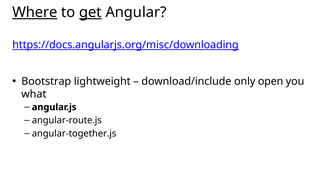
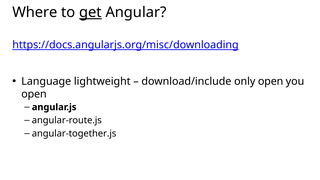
Where underline: present -> none
Bootstrap: Bootstrap -> Language
what at (34, 94): what -> open
